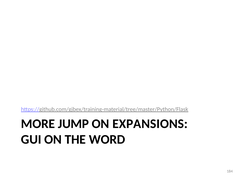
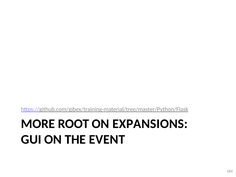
JUMP: JUMP -> ROOT
WORD: WORD -> EVENT
